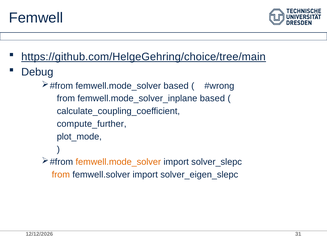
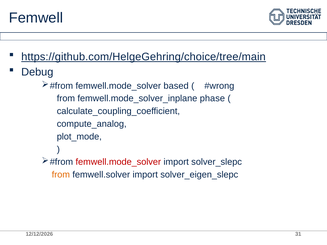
femwell.mode_solver_inplane based: based -> phase
compute_further: compute_further -> compute_analog
femwell.mode_solver at (118, 162) colour: orange -> red
